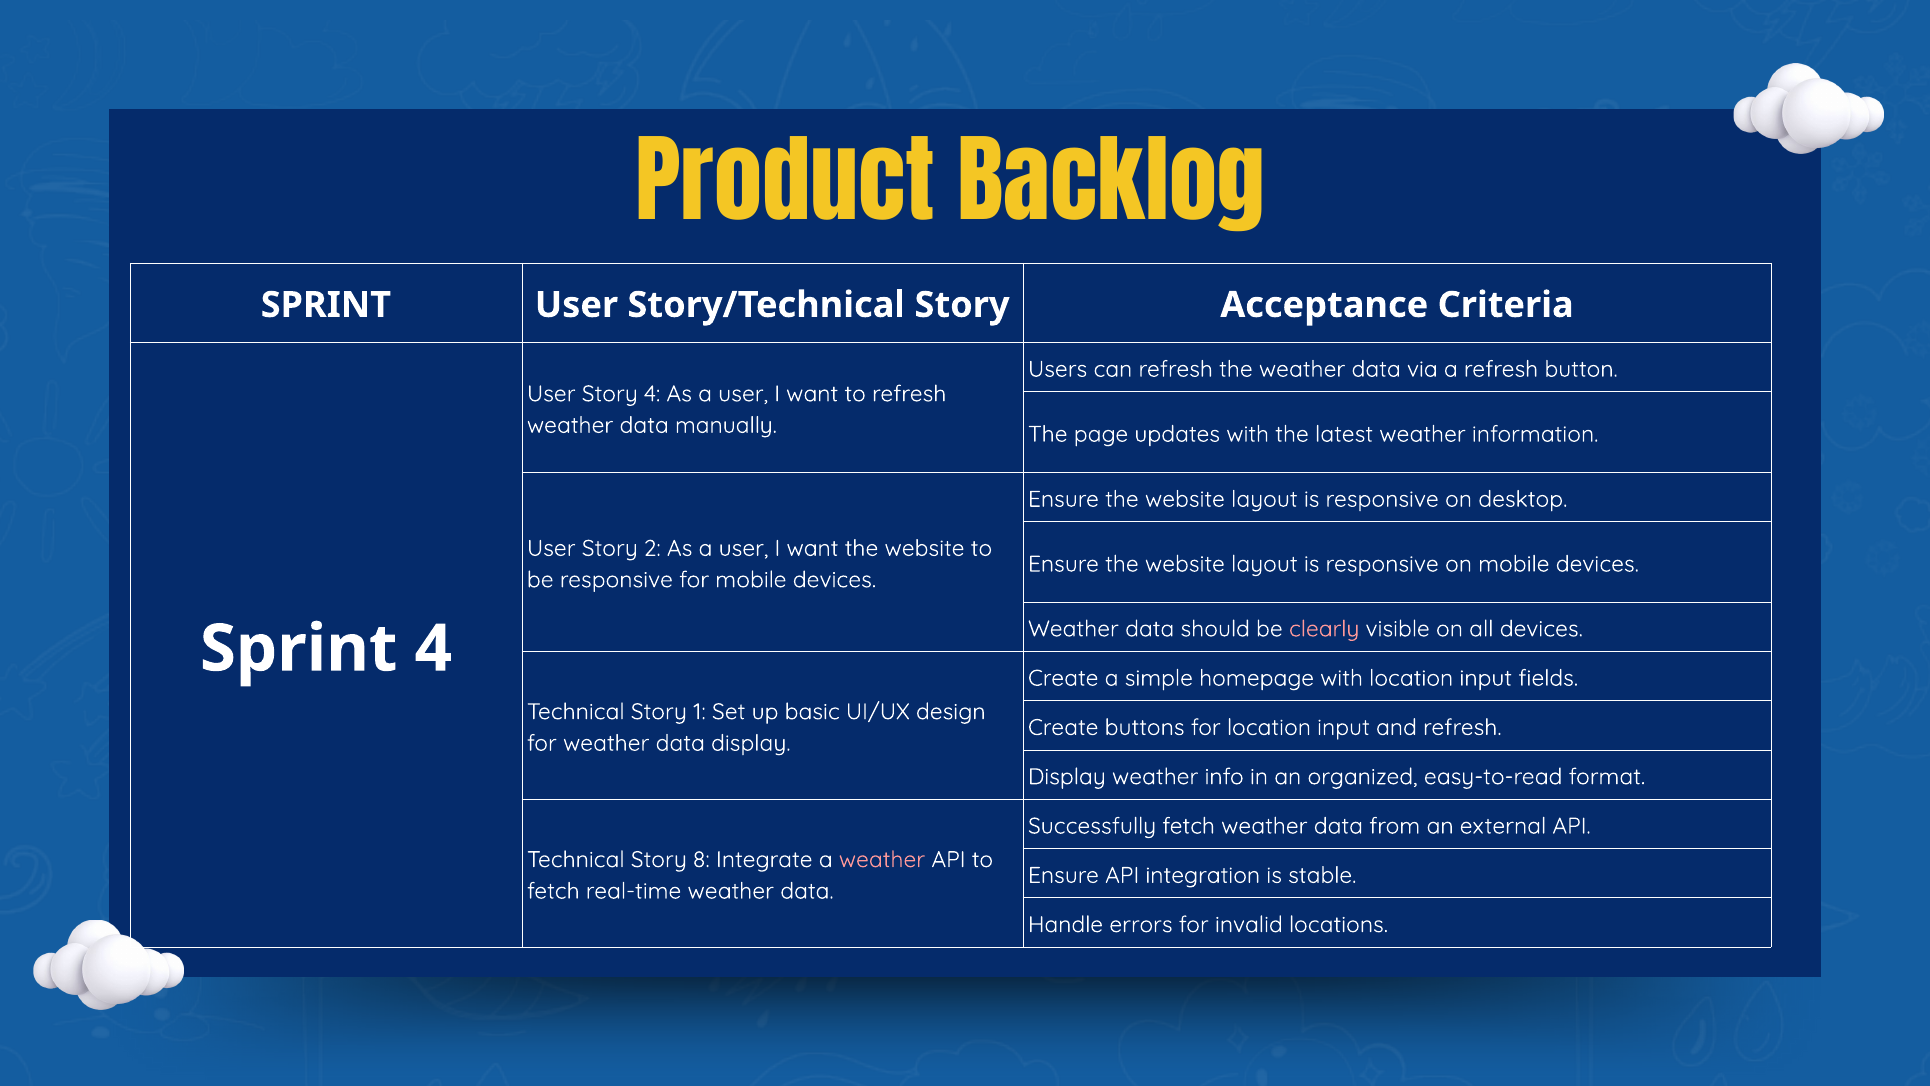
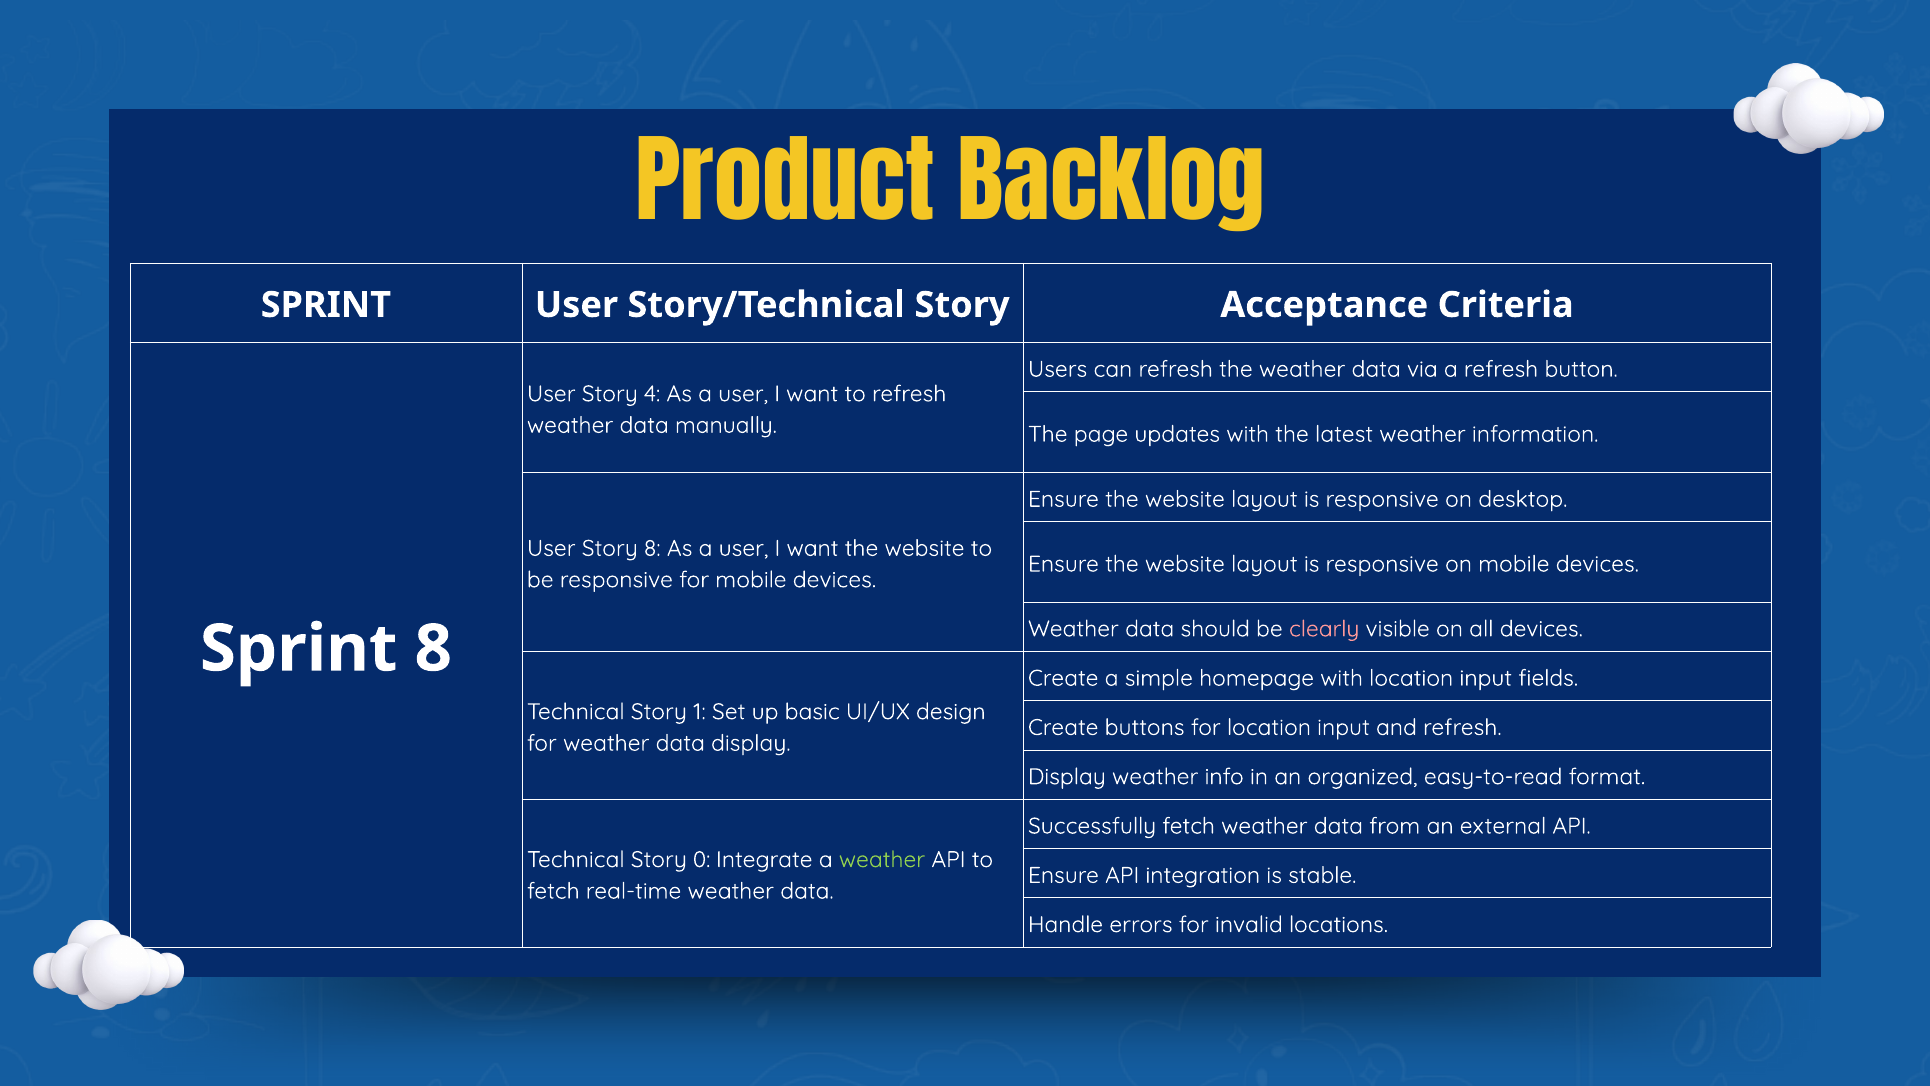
Story 2: 2 -> 8
Sprint 4: 4 -> 8
8: 8 -> 0
weather at (882, 859) colour: pink -> light green
